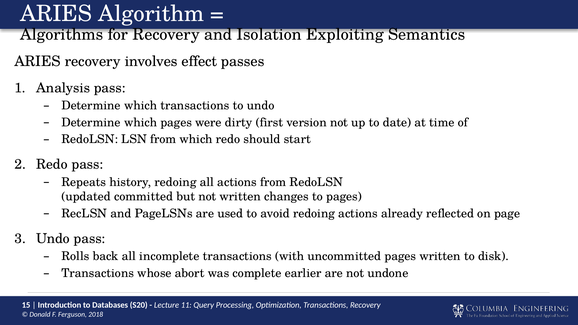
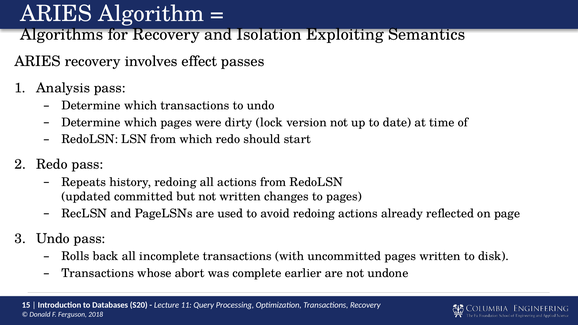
first: first -> lock
